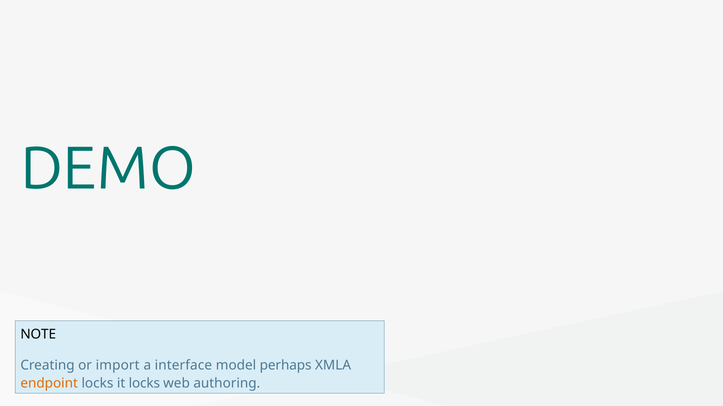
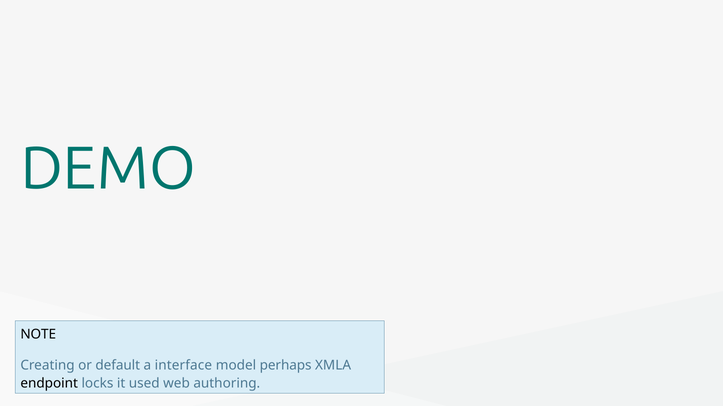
import: import -> default
endpoint colour: orange -> black
it locks: locks -> used
